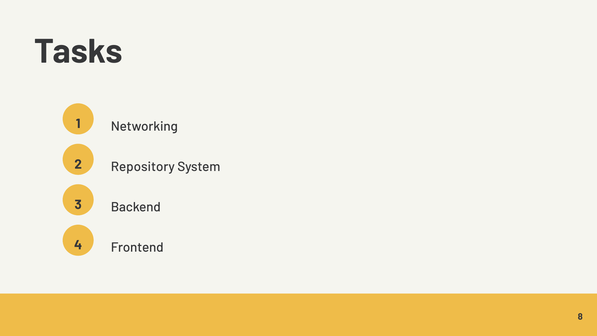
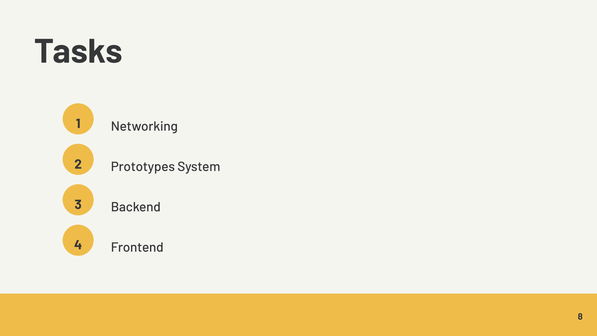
Repository: Repository -> Prototypes
